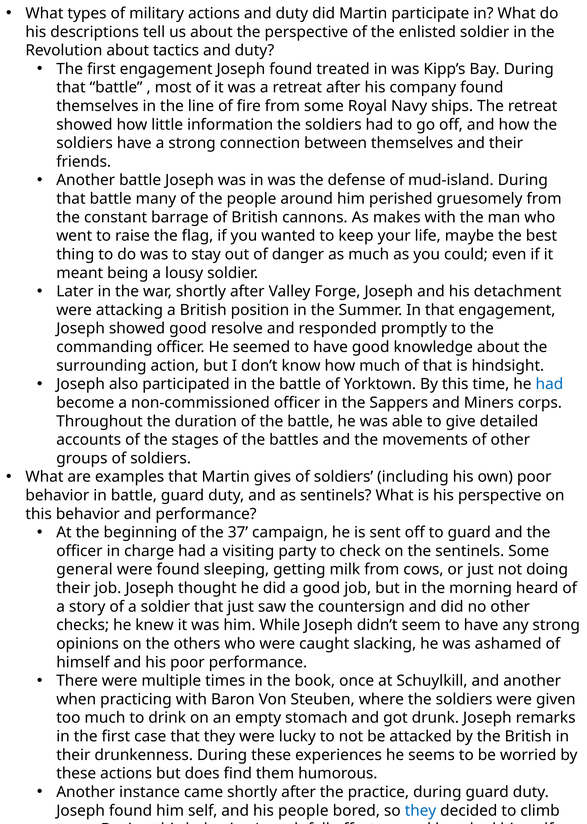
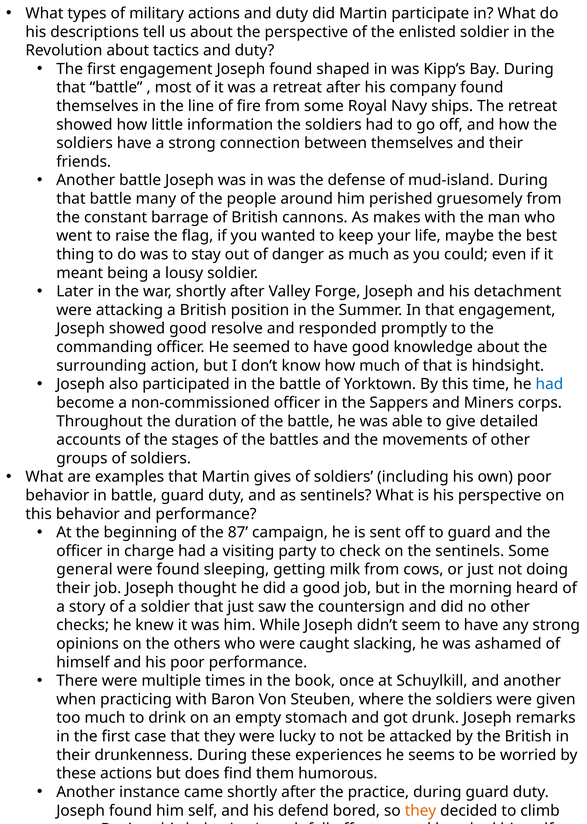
treated: treated -> shaped
37: 37 -> 87
his people: people -> defend
they at (420, 810) colour: blue -> orange
